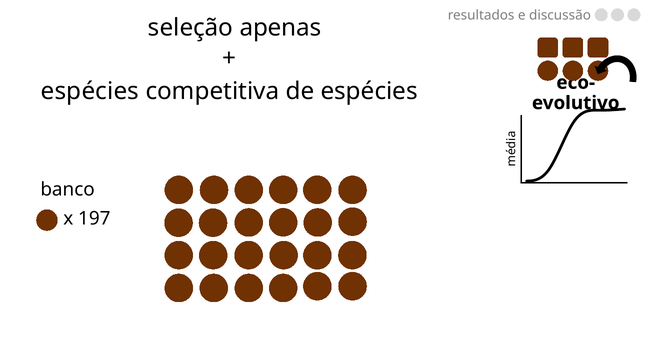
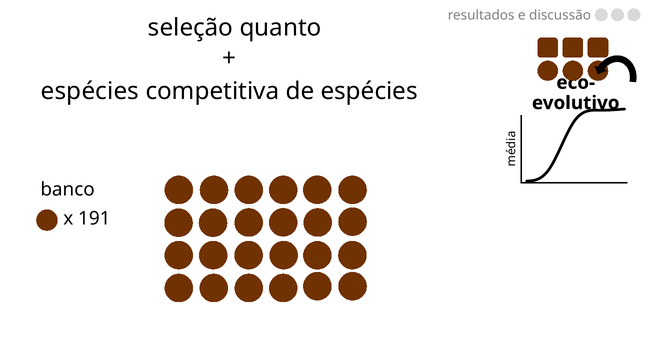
apenas: apenas -> quanto
197: 197 -> 191
